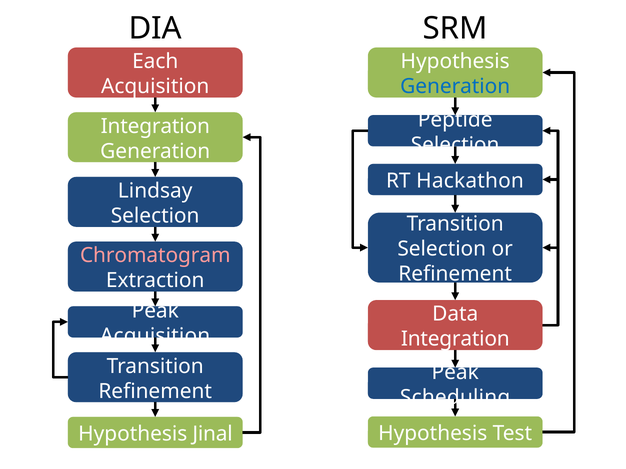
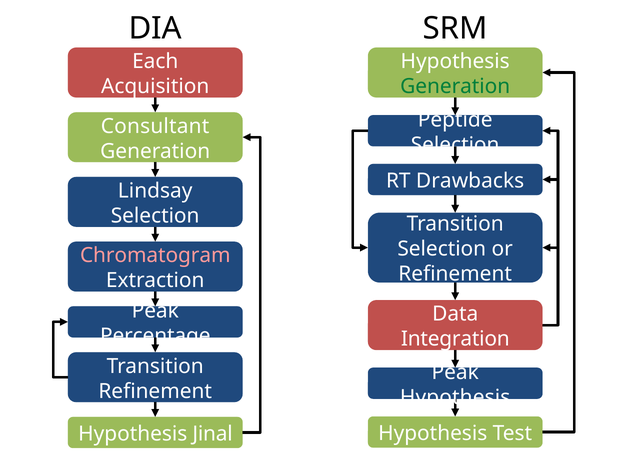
Generation at (455, 87) colour: blue -> green
Integration at (155, 126): Integration -> Consultant
Hackathon: Hackathon -> Drawbacks
Acquisition at (155, 336): Acquisition -> Percentage
Scheduling at (455, 398): Scheduling -> Hypothesis
